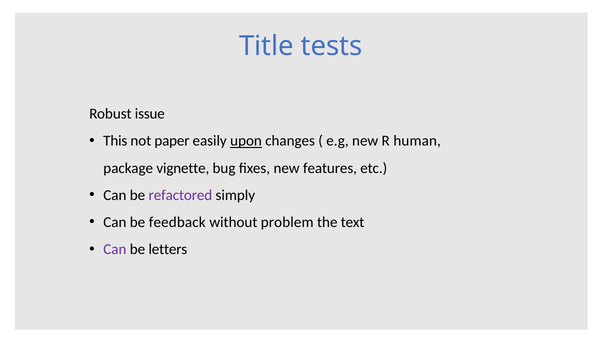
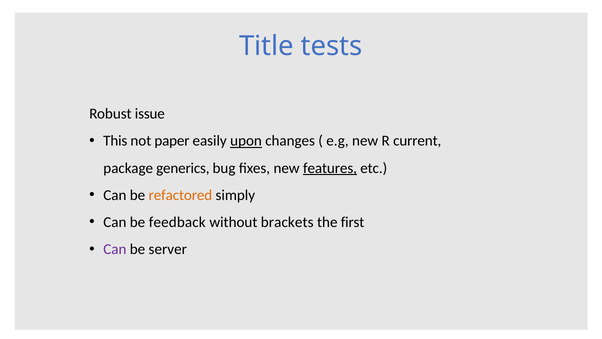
human: human -> current
vignette: vignette -> generics
features underline: none -> present
refactored colour: purple -> orange
problem: problem -> brackets
text: text -> first
letters: letters -> server
